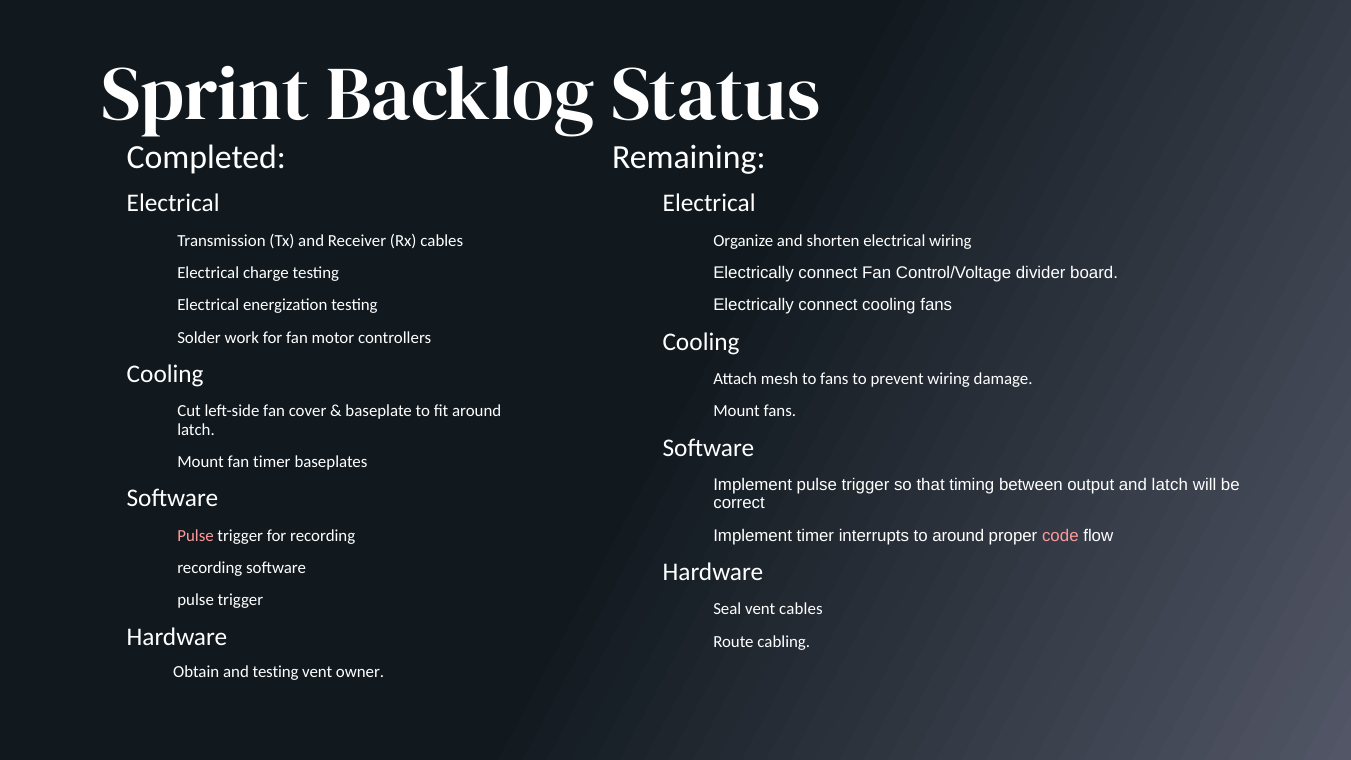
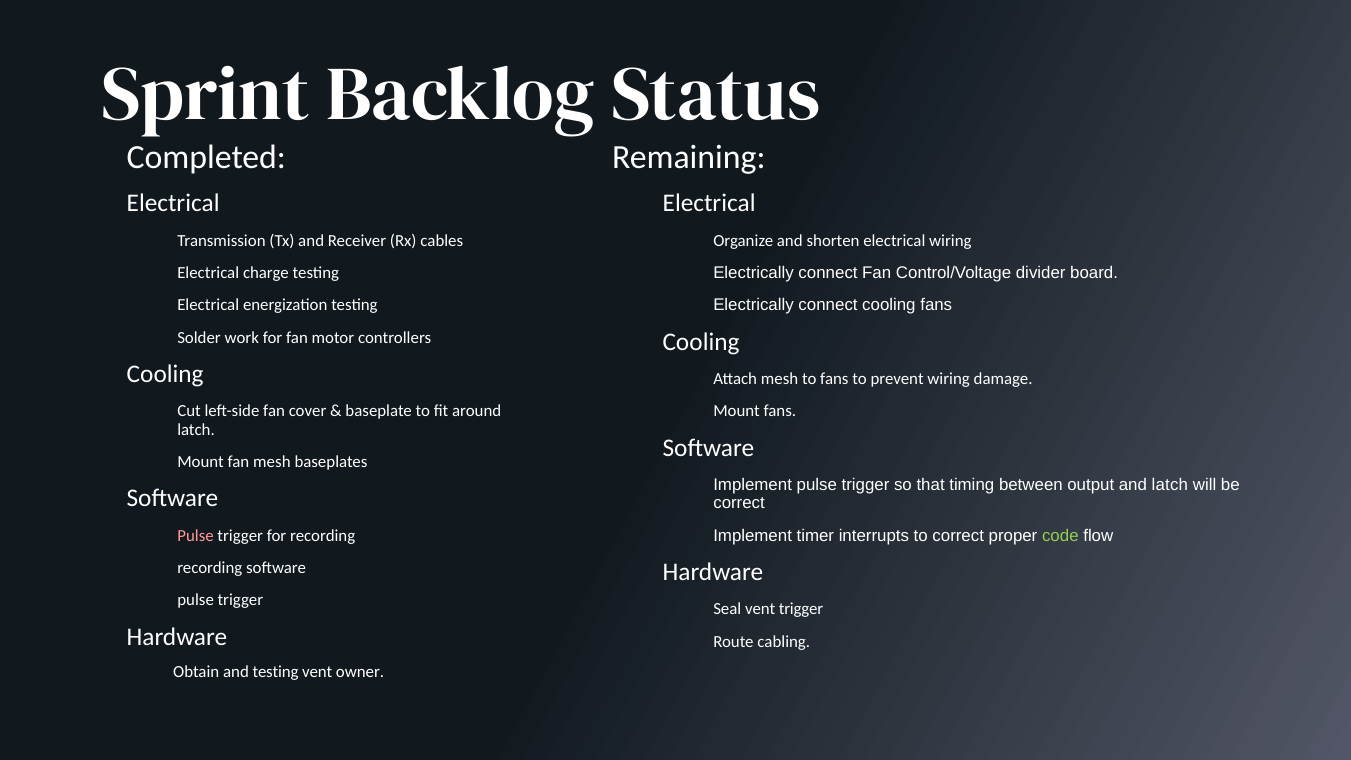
fan timer: timer -> mesh
to around: around -> correct
code colour: pink -> light green
vent cables: cables -> trigger
